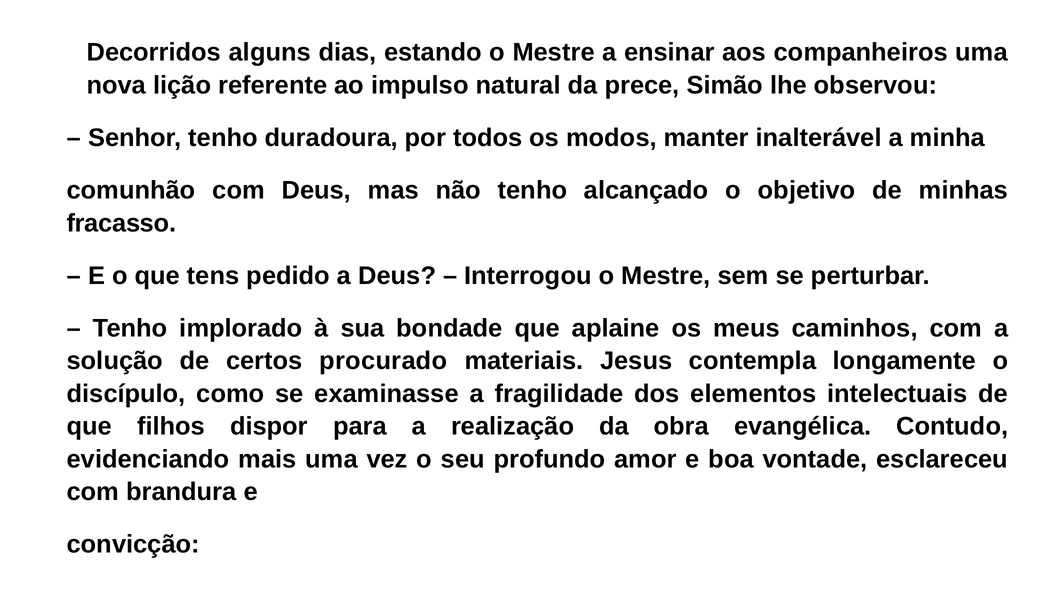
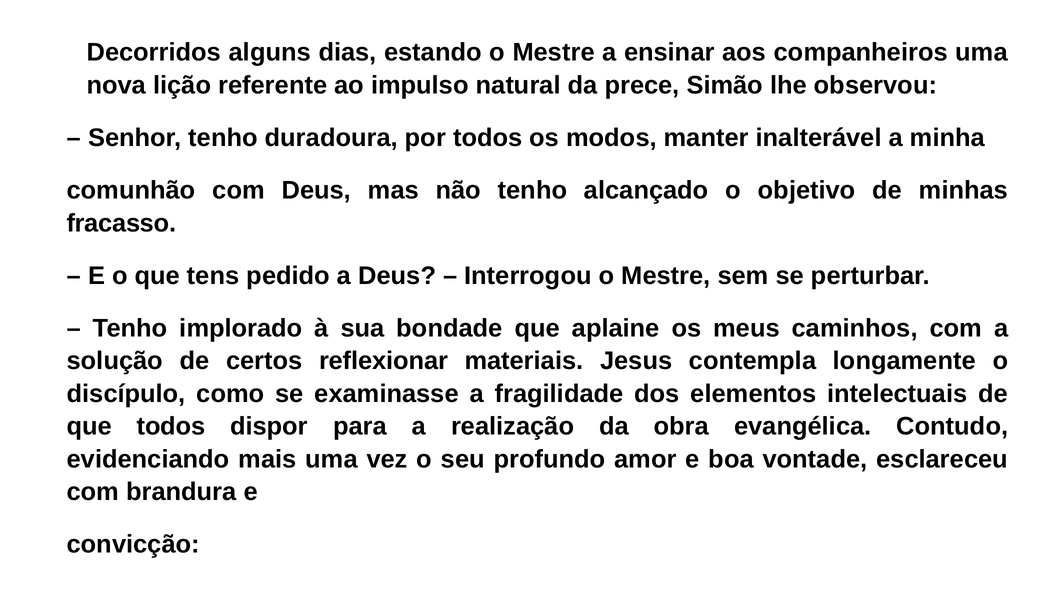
procurado: procurado -> reflexionar
que filhos: filhos -> todos
